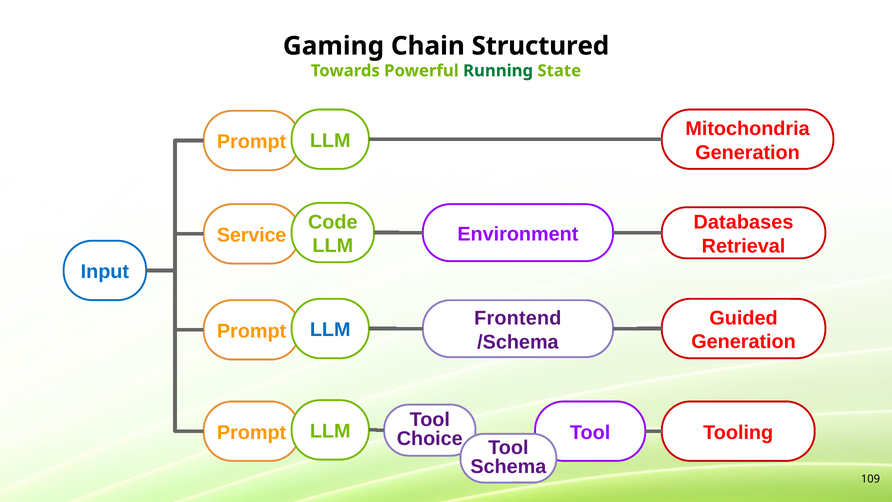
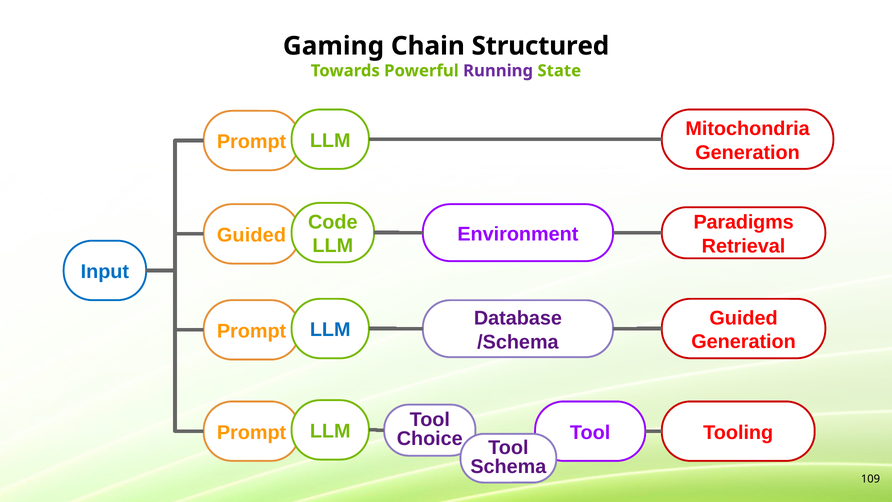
Running colour: green -> purple
Databases: Databases -> Paradigms
Service at (252, 235): Service -> Guided
Frontend: Frontend -> Database
